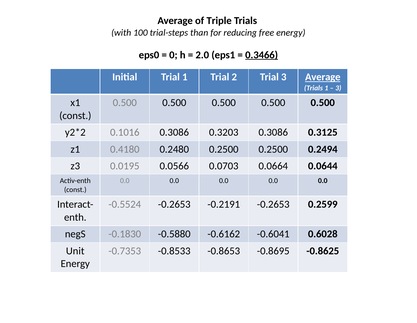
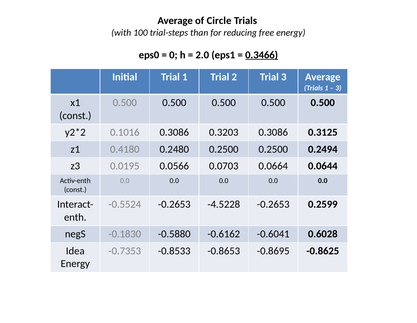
Triple: Triple -> Circle
Average at (323, 77) underline: present -> none
-0.2191: -0.2191 -> -4.5228
Unit: Unit -> Idea
